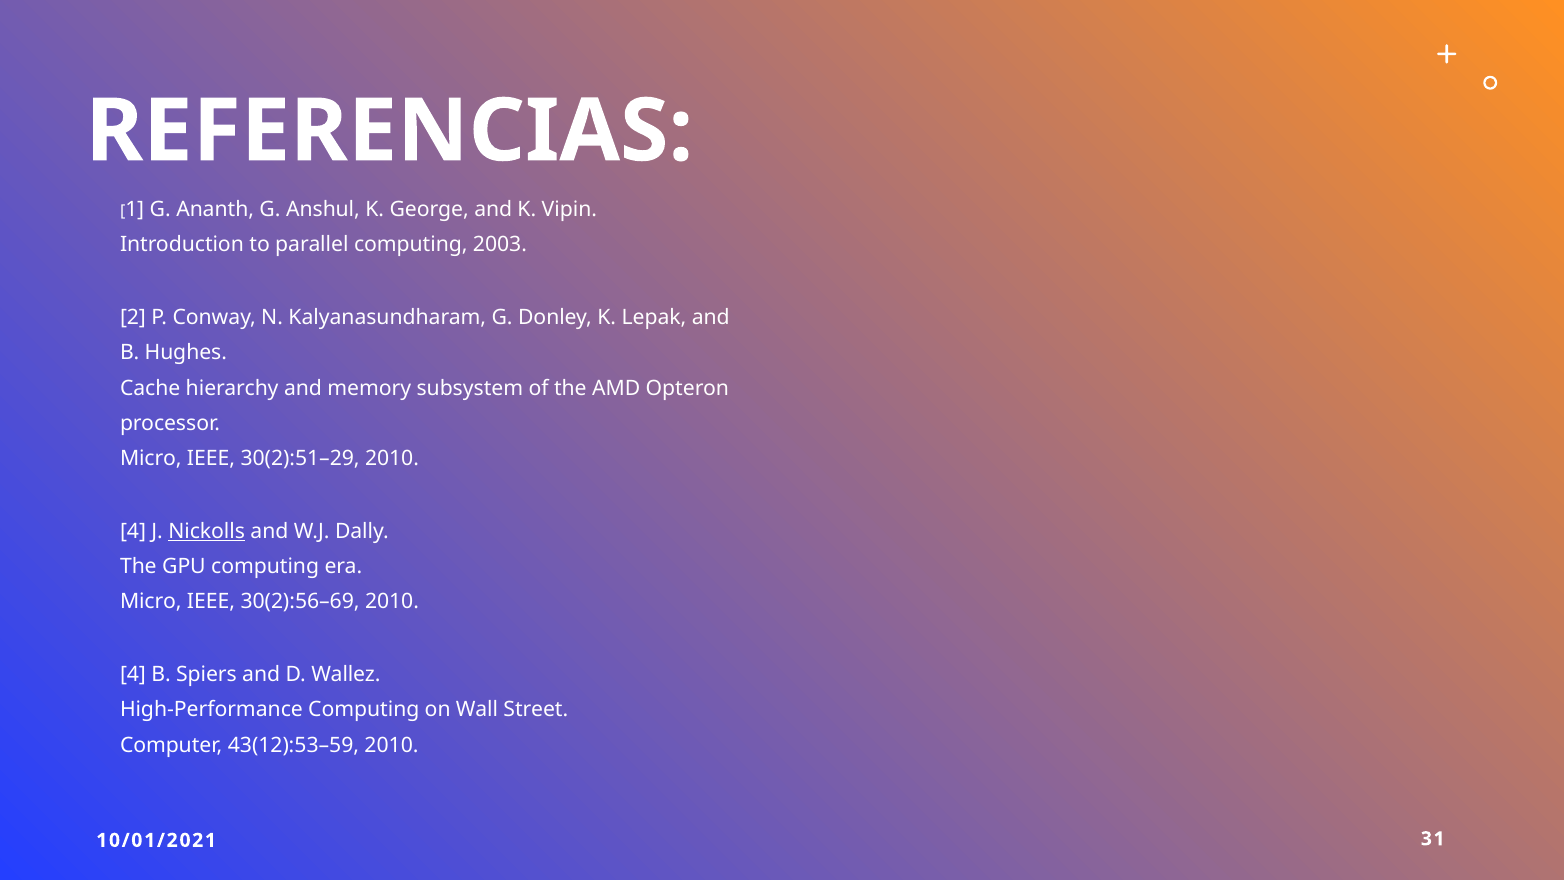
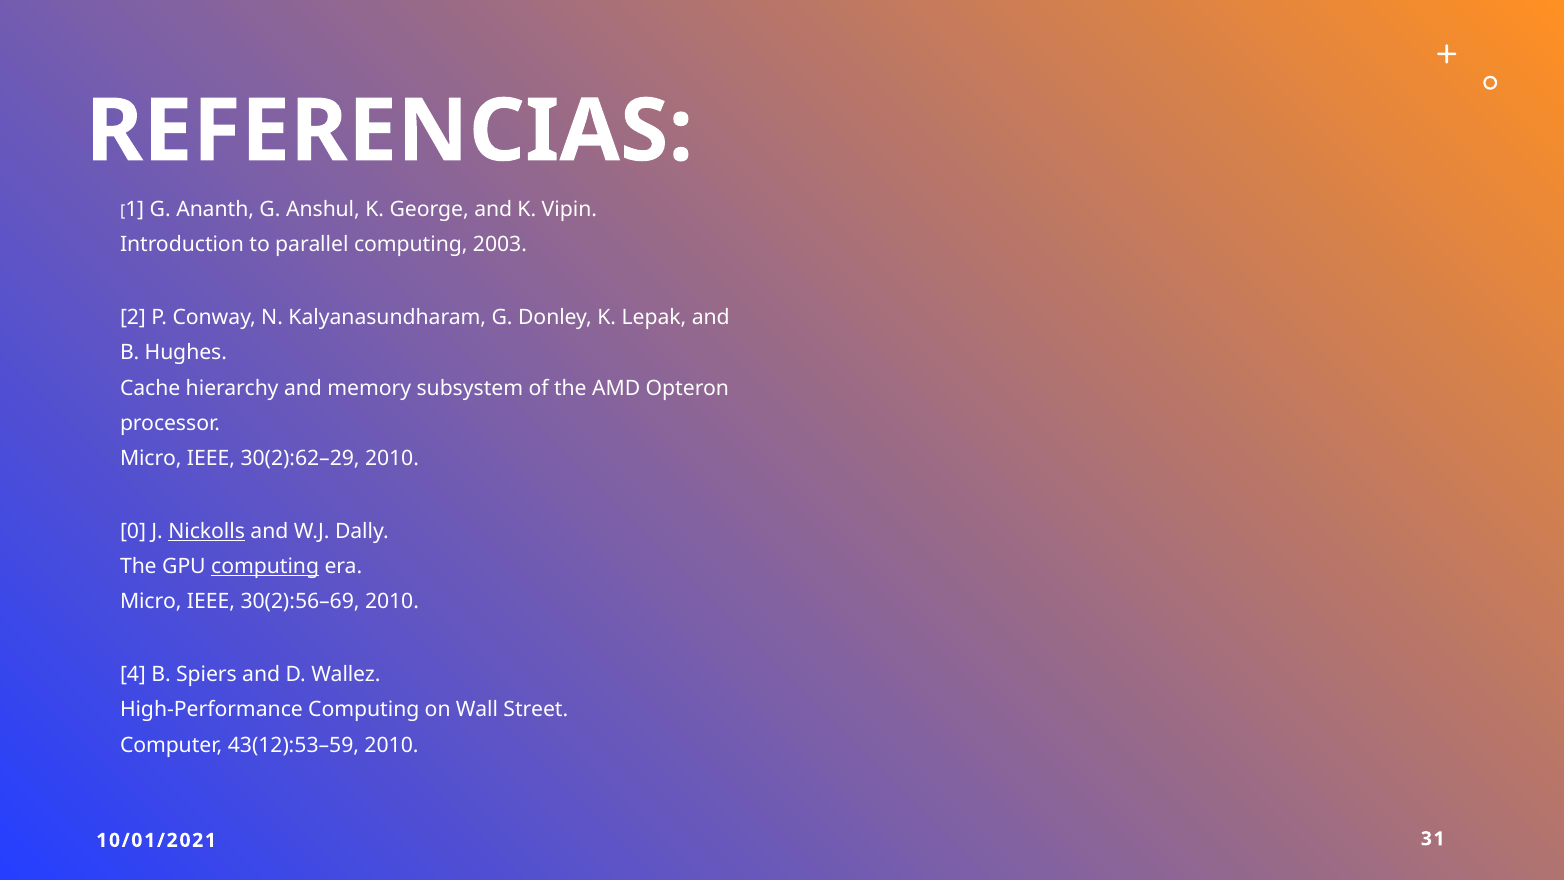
30(2):51–29: 30(2):51–29 -> 30(2):62–29
4 at (133, 531): 4 -> 0
computing at (265, 566) underline: none -> present
